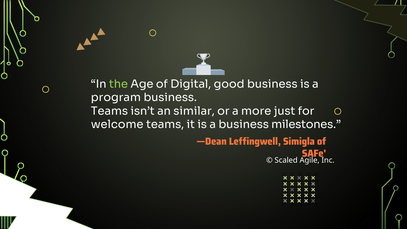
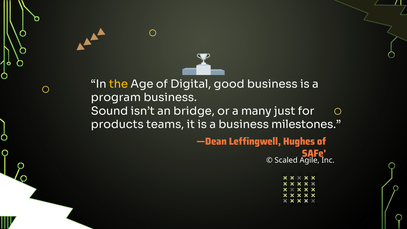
the colour: light green -> yellow
Teams at (109, 111): Teams -> Sound
similar: similar -> bridge
more: more -> many
welcome: welcome -> products
Simigla: Simigla -> Hughes
